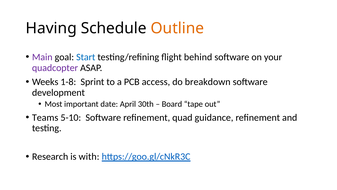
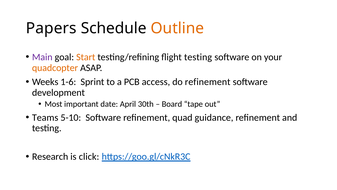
Having: Having -> Papers
Start colour: blue -> orange
flight behind: behind -> testing
quadcopter colour: purple -> orange
1-8: 1-8 -> 1-6
do breakdown: breakdown -> refinement
with: with -> click
